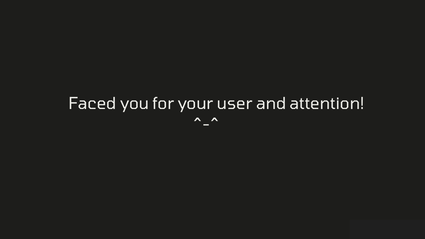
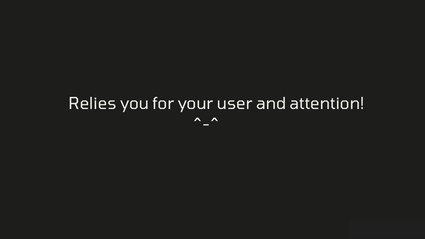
Faced: Faced -> Relies
